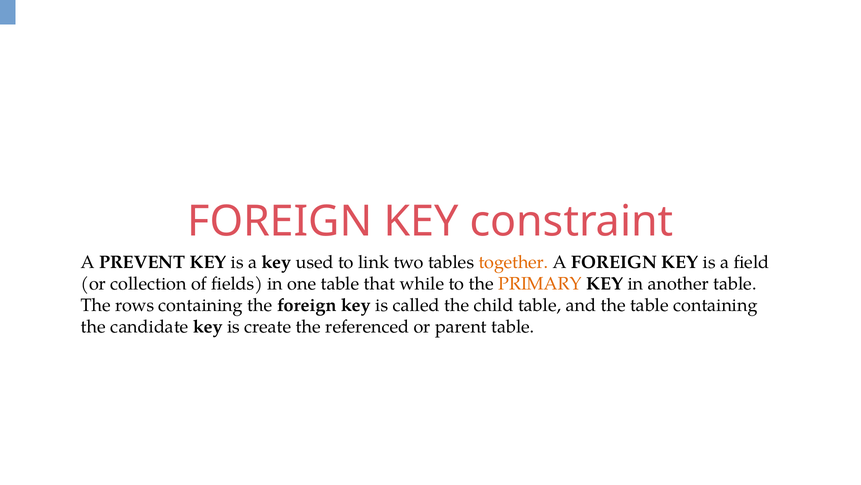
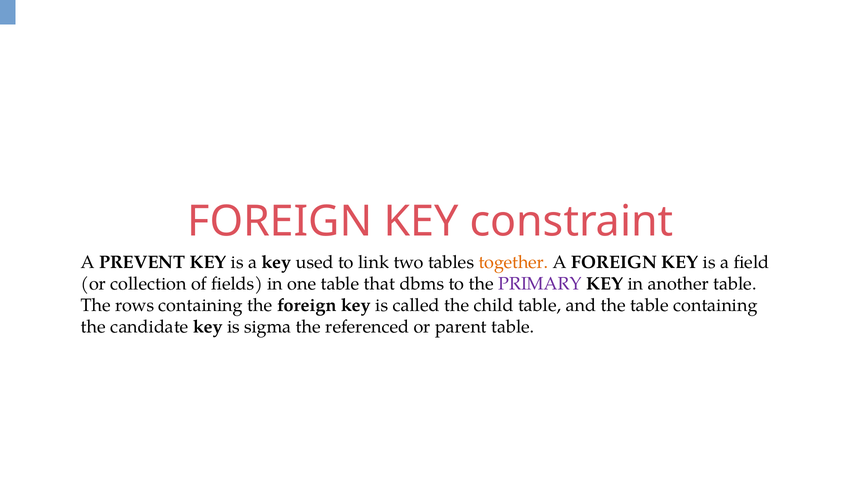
while: while -> dbms
PRIMARY colour: orange -> purple
create: create -> sigma
